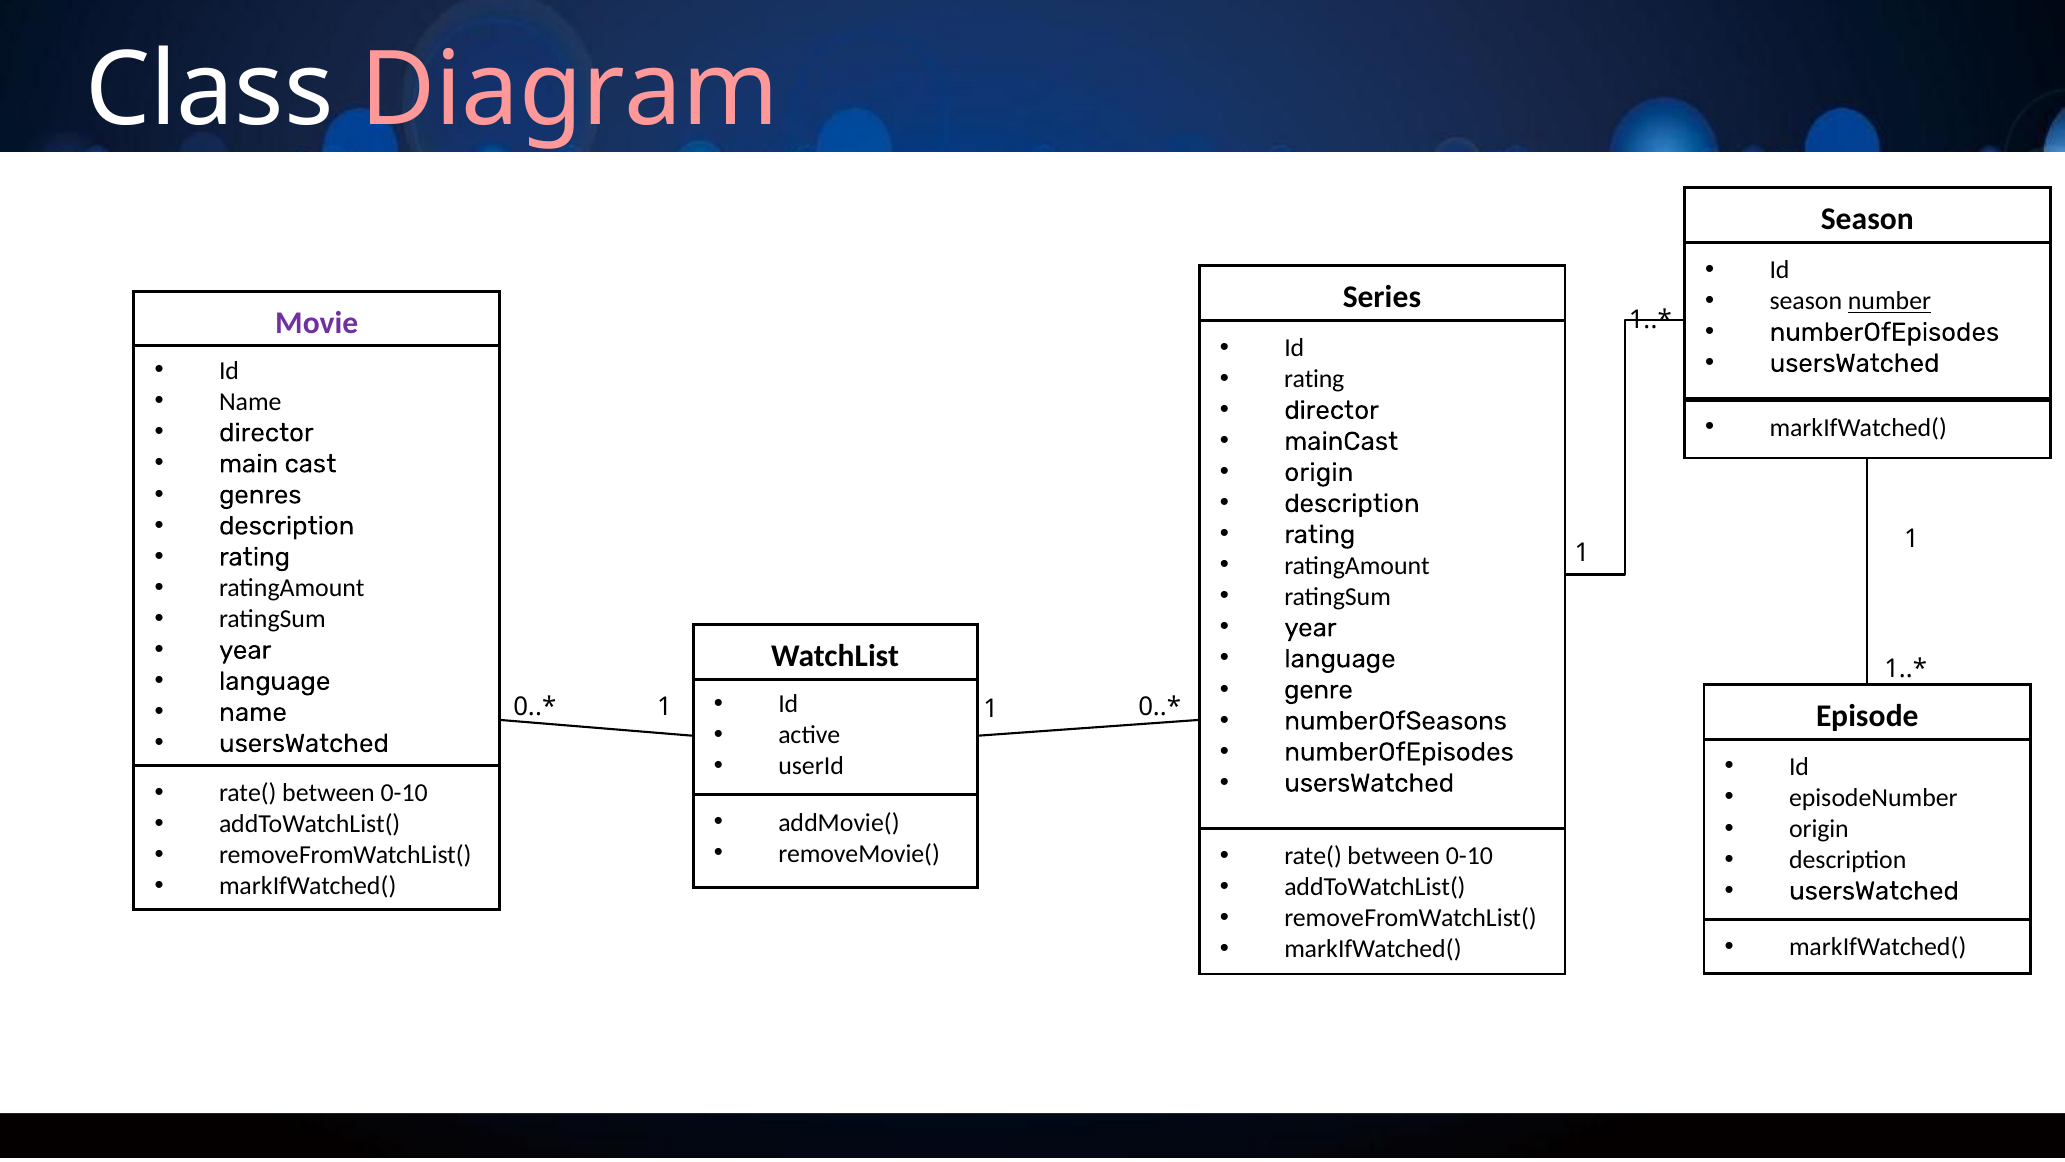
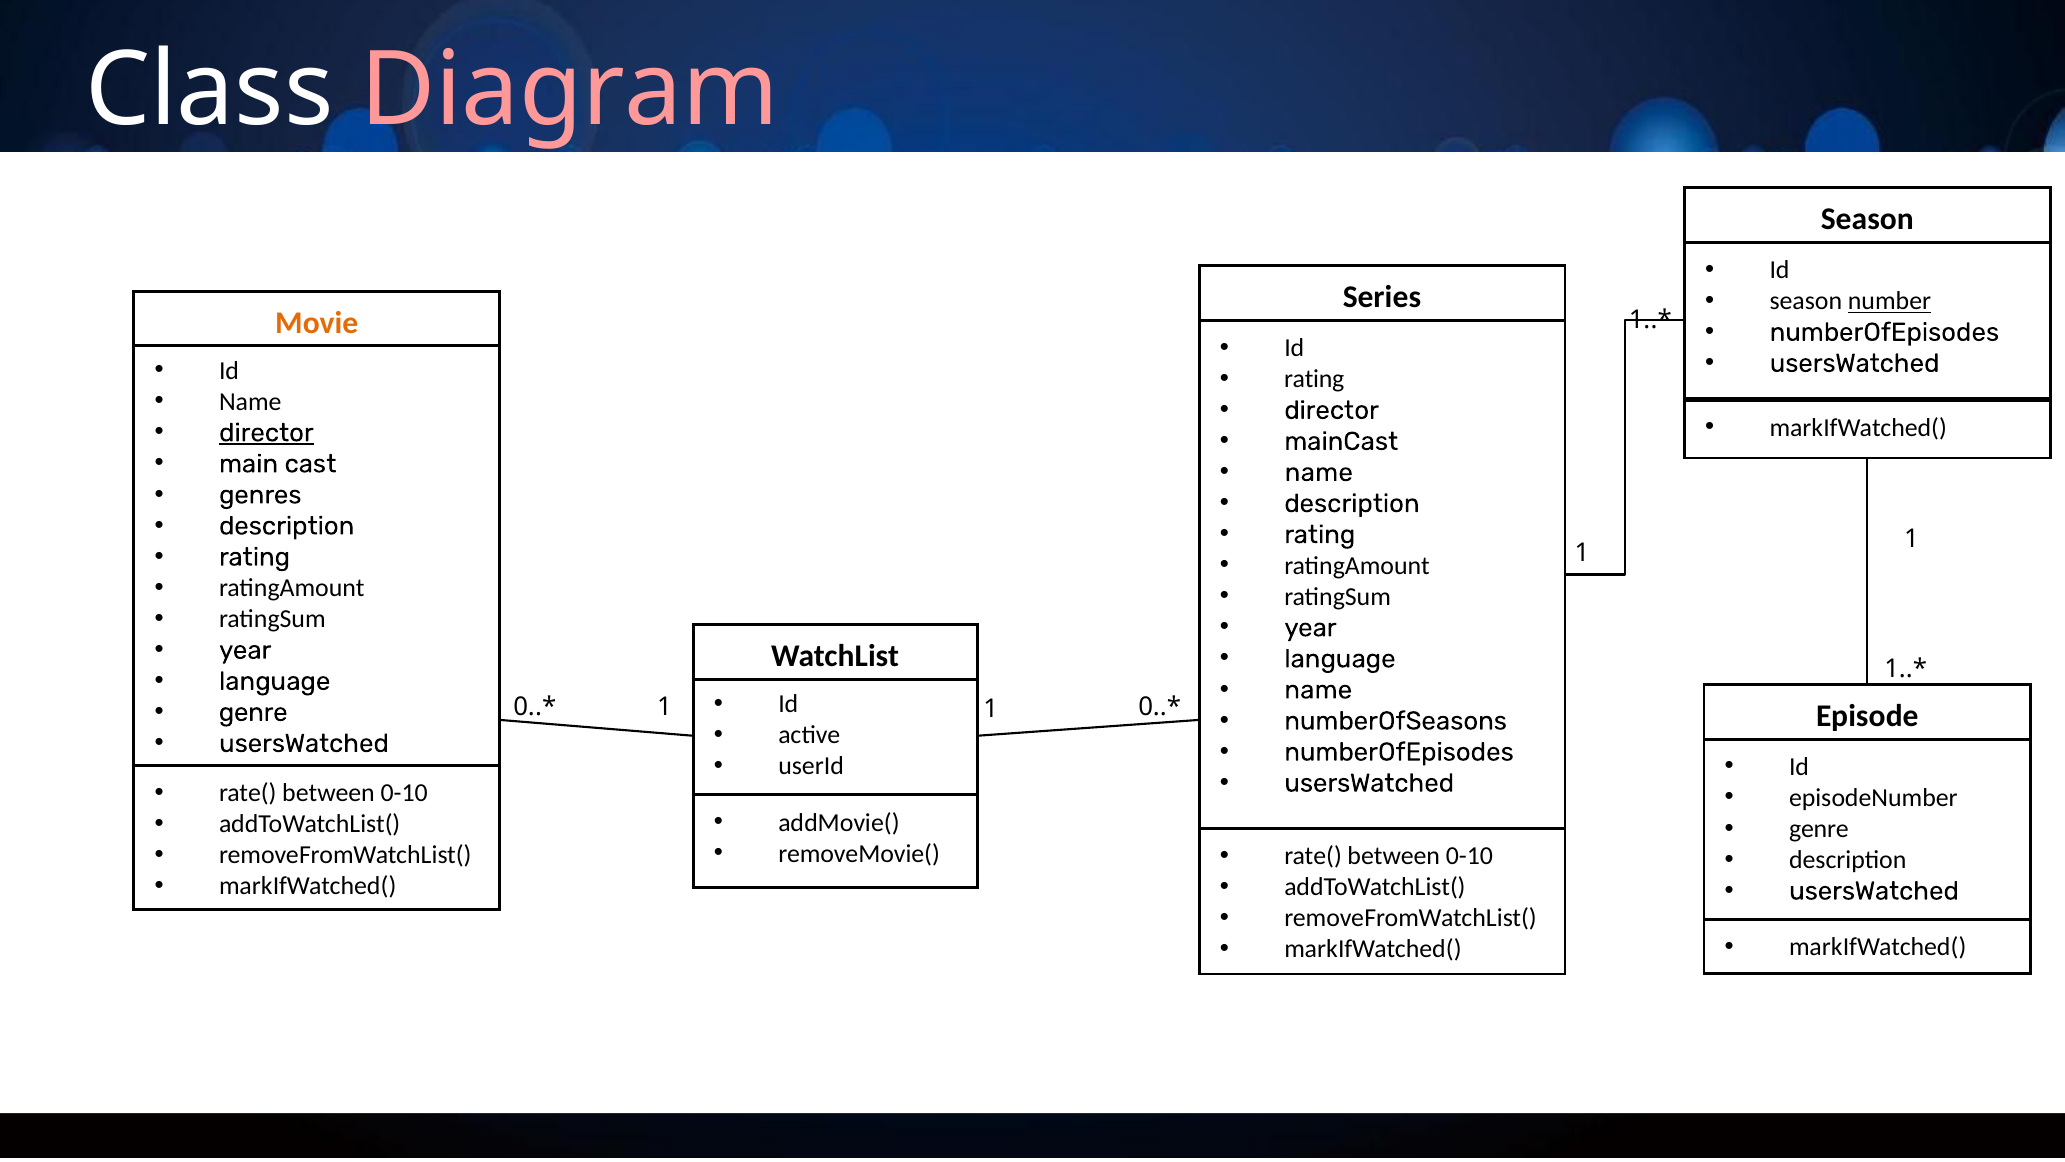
Movie colour: purple -> orange
director at (266, 433) underline: none -> present
origin at (1319, 472): origin -> name
genre at (1318, 690): genre -> name
name at (253, 712): name -> genre
origin at (1819, 829): origin -> genre
